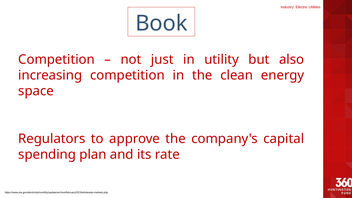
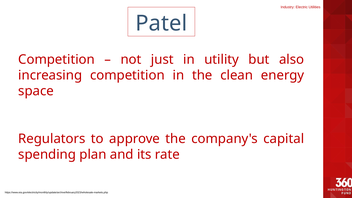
Book: Book -> Patel
